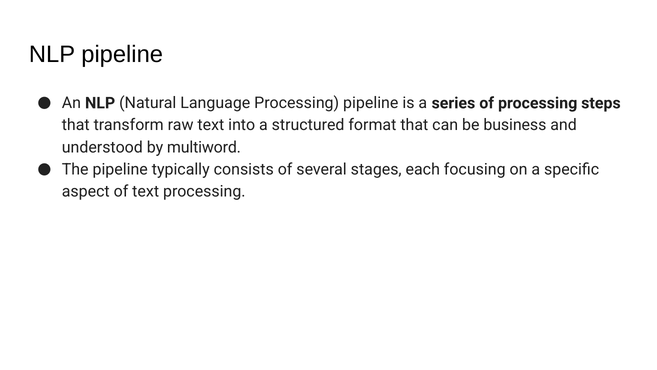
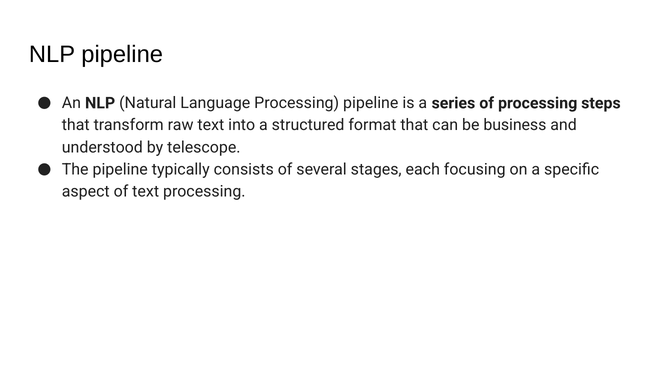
multiword: multiword -> telescope
